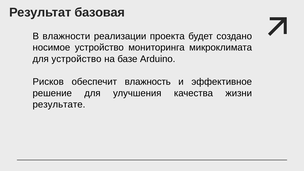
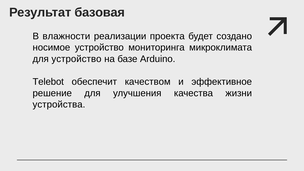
Рисков: Рисков -> Telebot
влажность: влажность -> качеством
результате: результате -> устройства
